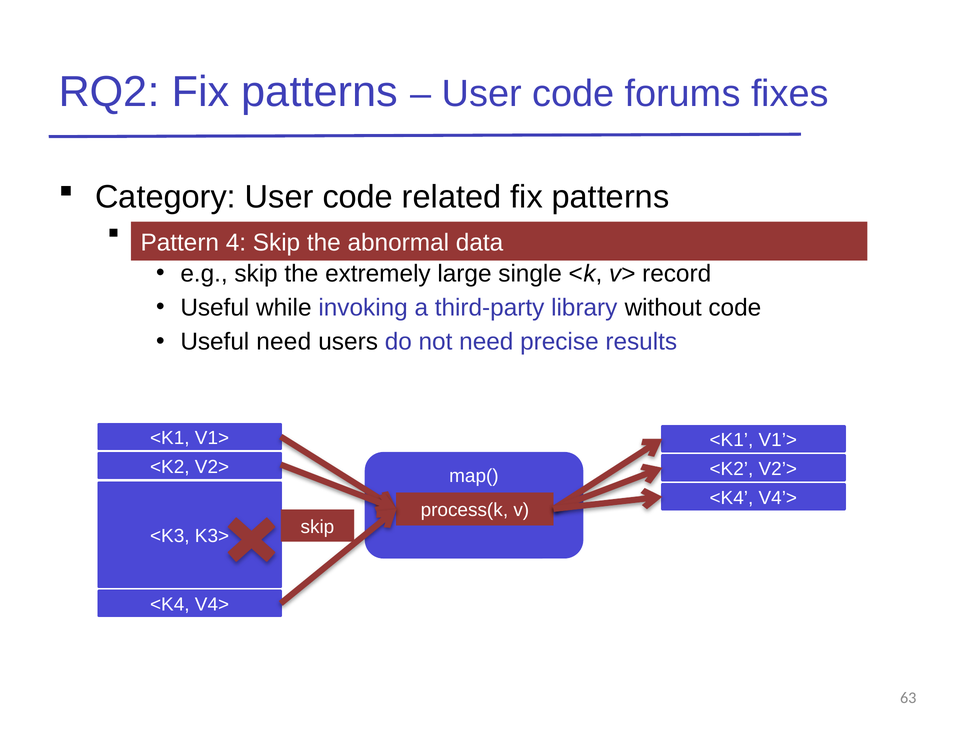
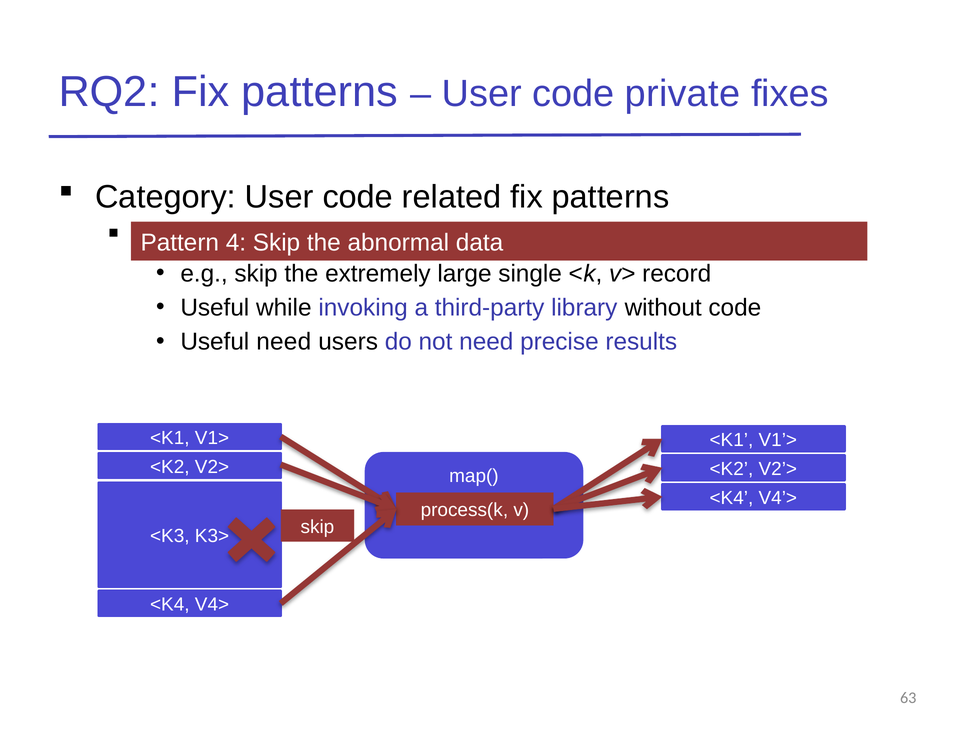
forums: forums -> private
